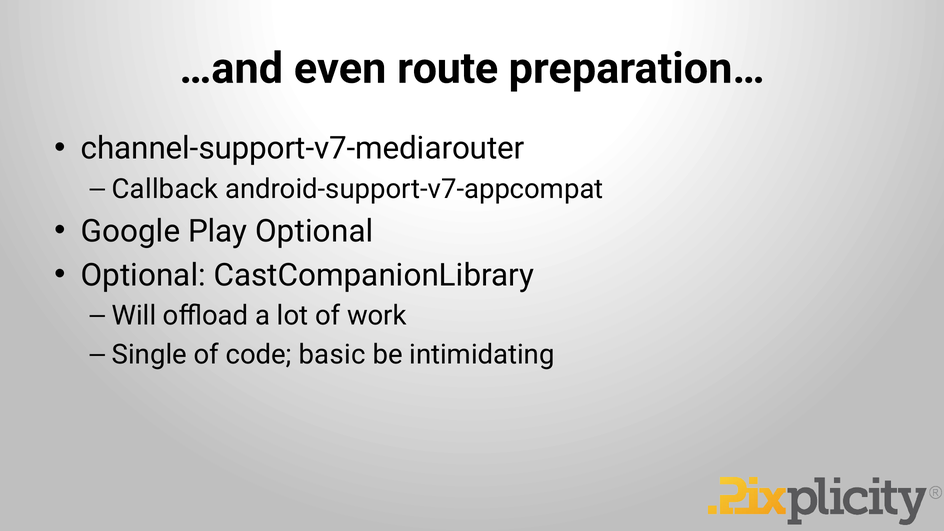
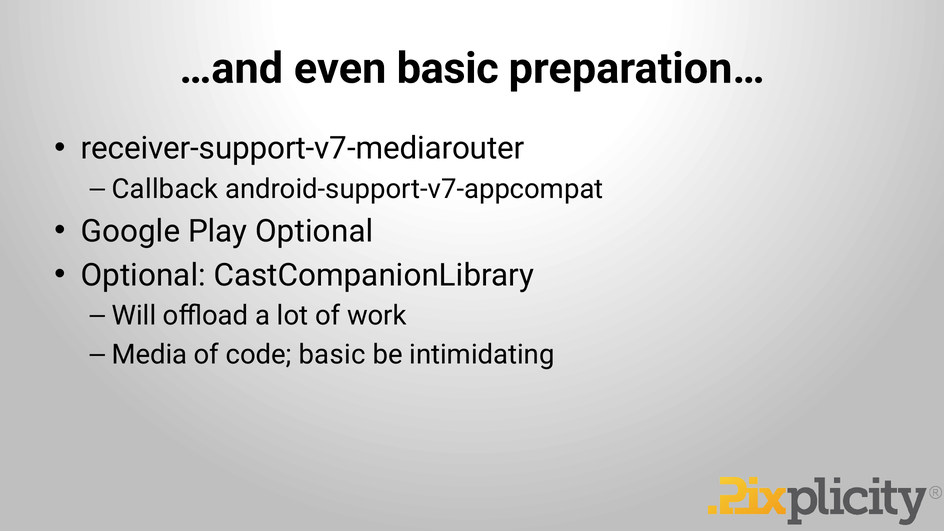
even route: route -> basic
channel-support-v7-mediarouter: channel-support-v7-mediarouter -> receiver-support-v7-mediarouter
Single: Single -> Media
